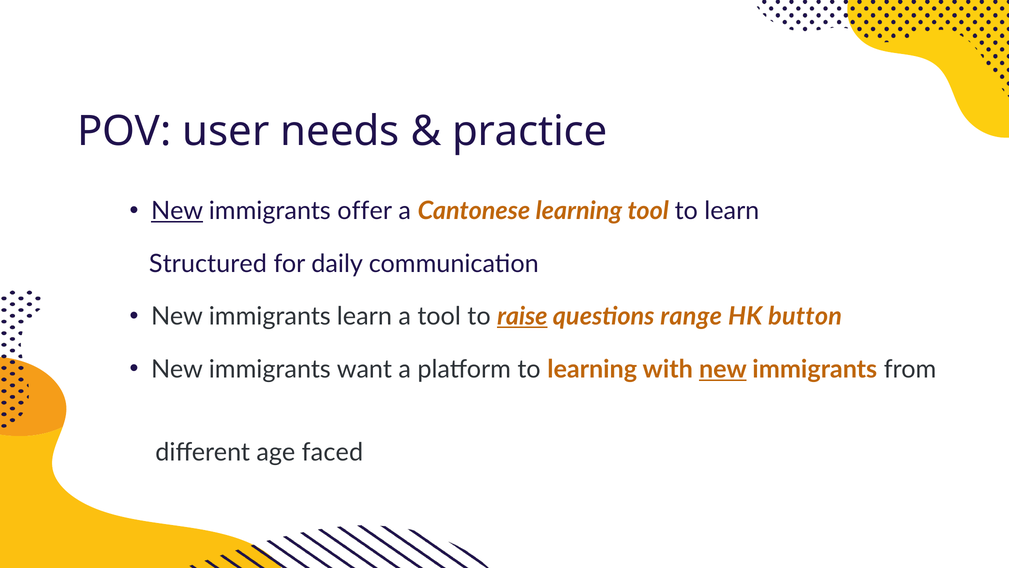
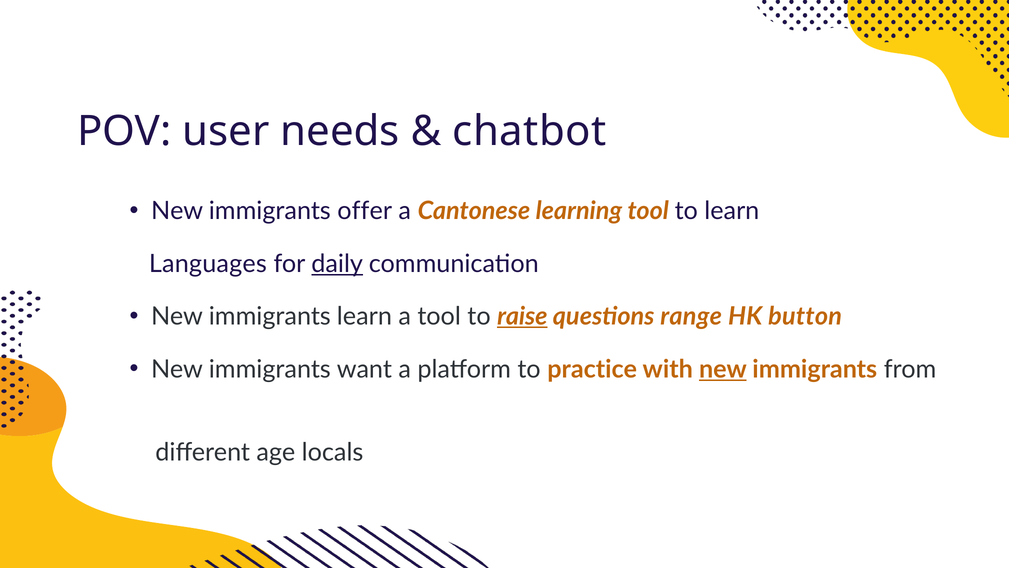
practice: practice -> chatbot
New at (177, 211) underline: present -> none
Structured: Structured -> Languages
daily underline: none -> present
to learning: learning -> practice
faced: faced -> locals
